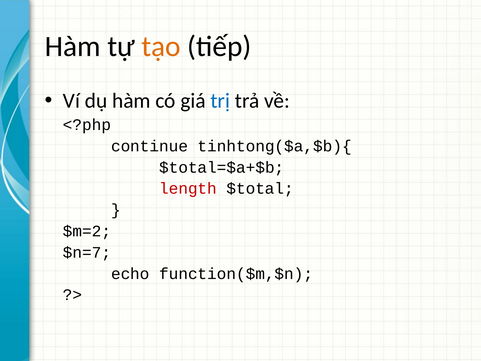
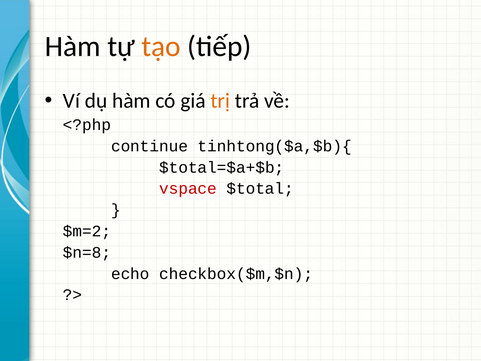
trị colour: blue -> orange
length: length -> vspace
$n=7: $n=7 -> $n=8
function($m,$n: function($m,$n -> checkbox($m,$n
